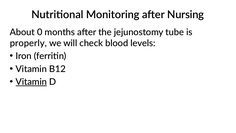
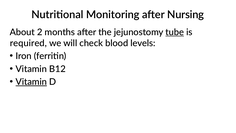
0: 0 -> 2
tube underline: none -> present
properly: properly -> required
